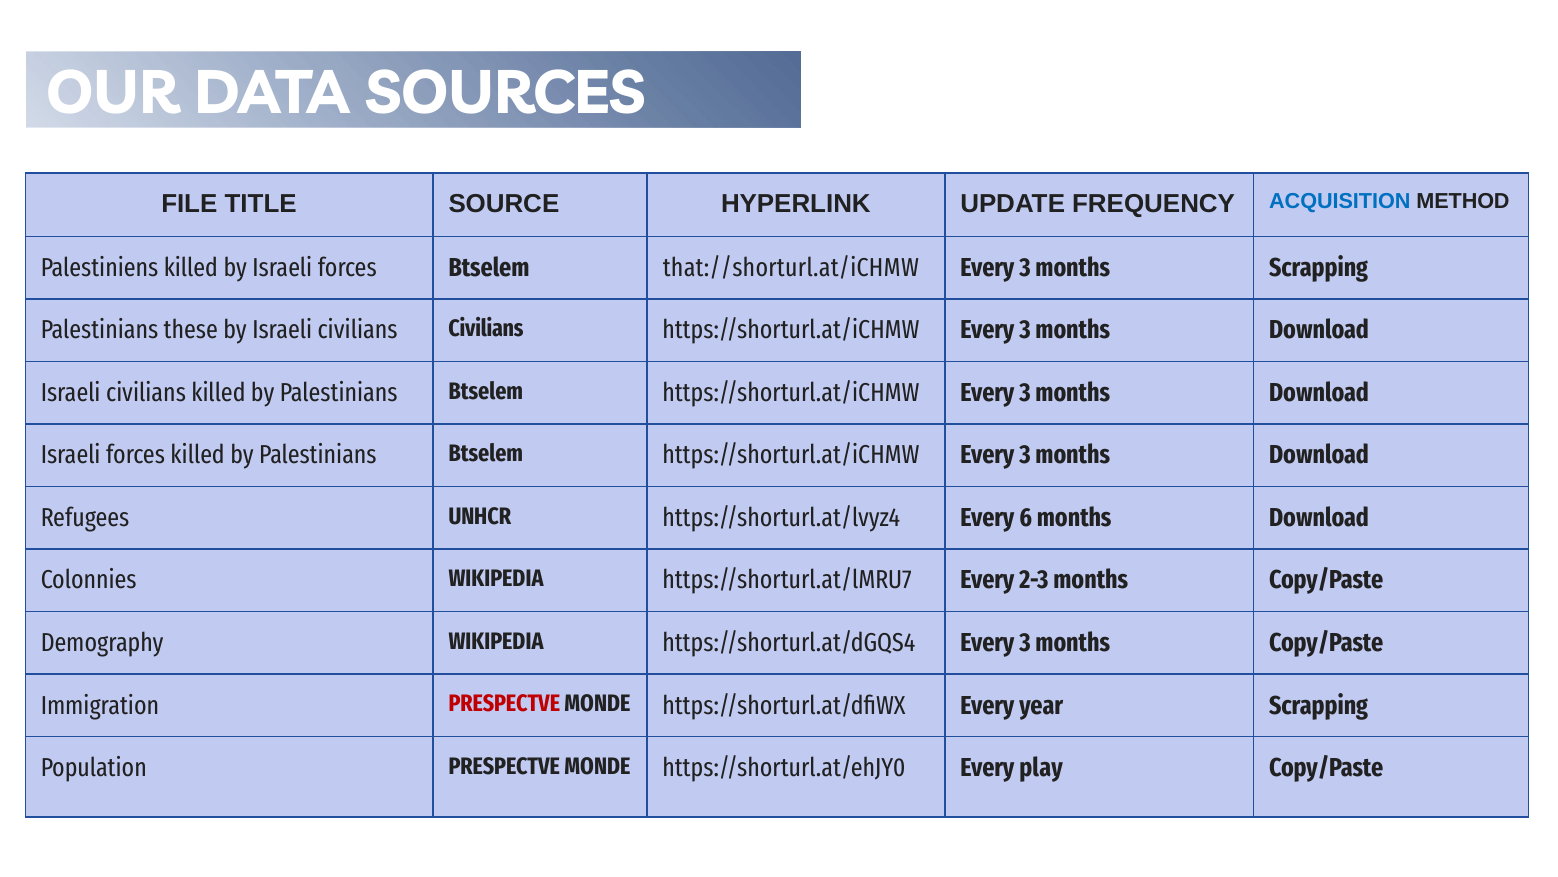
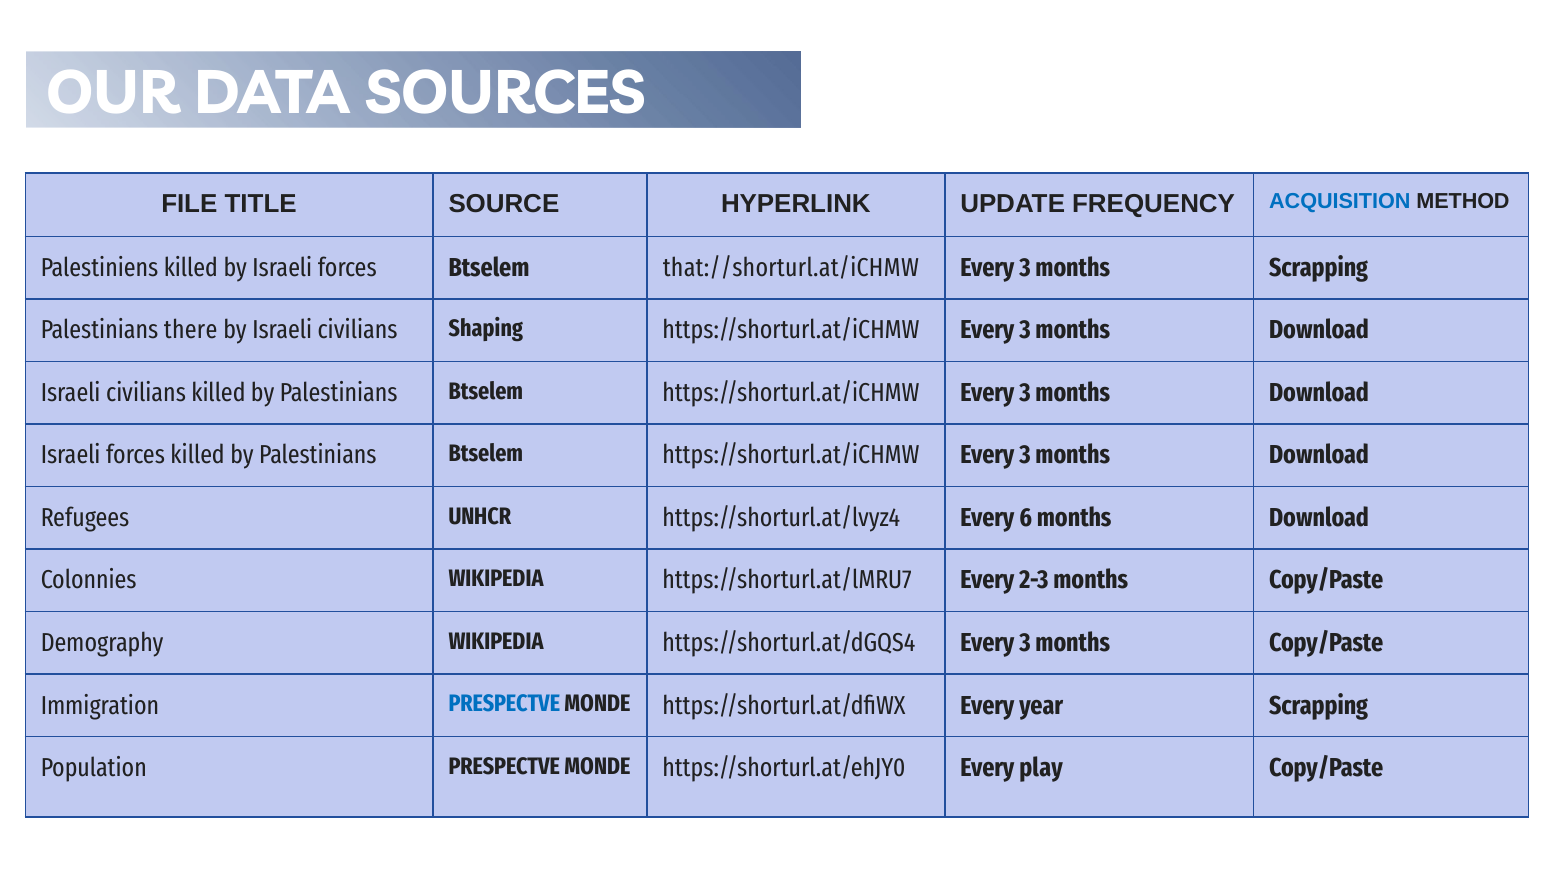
these: these -> there
civilians Civilians: Civilians -> Shaping
PRESPECTVE at (504, 704) colour: red -> blue
